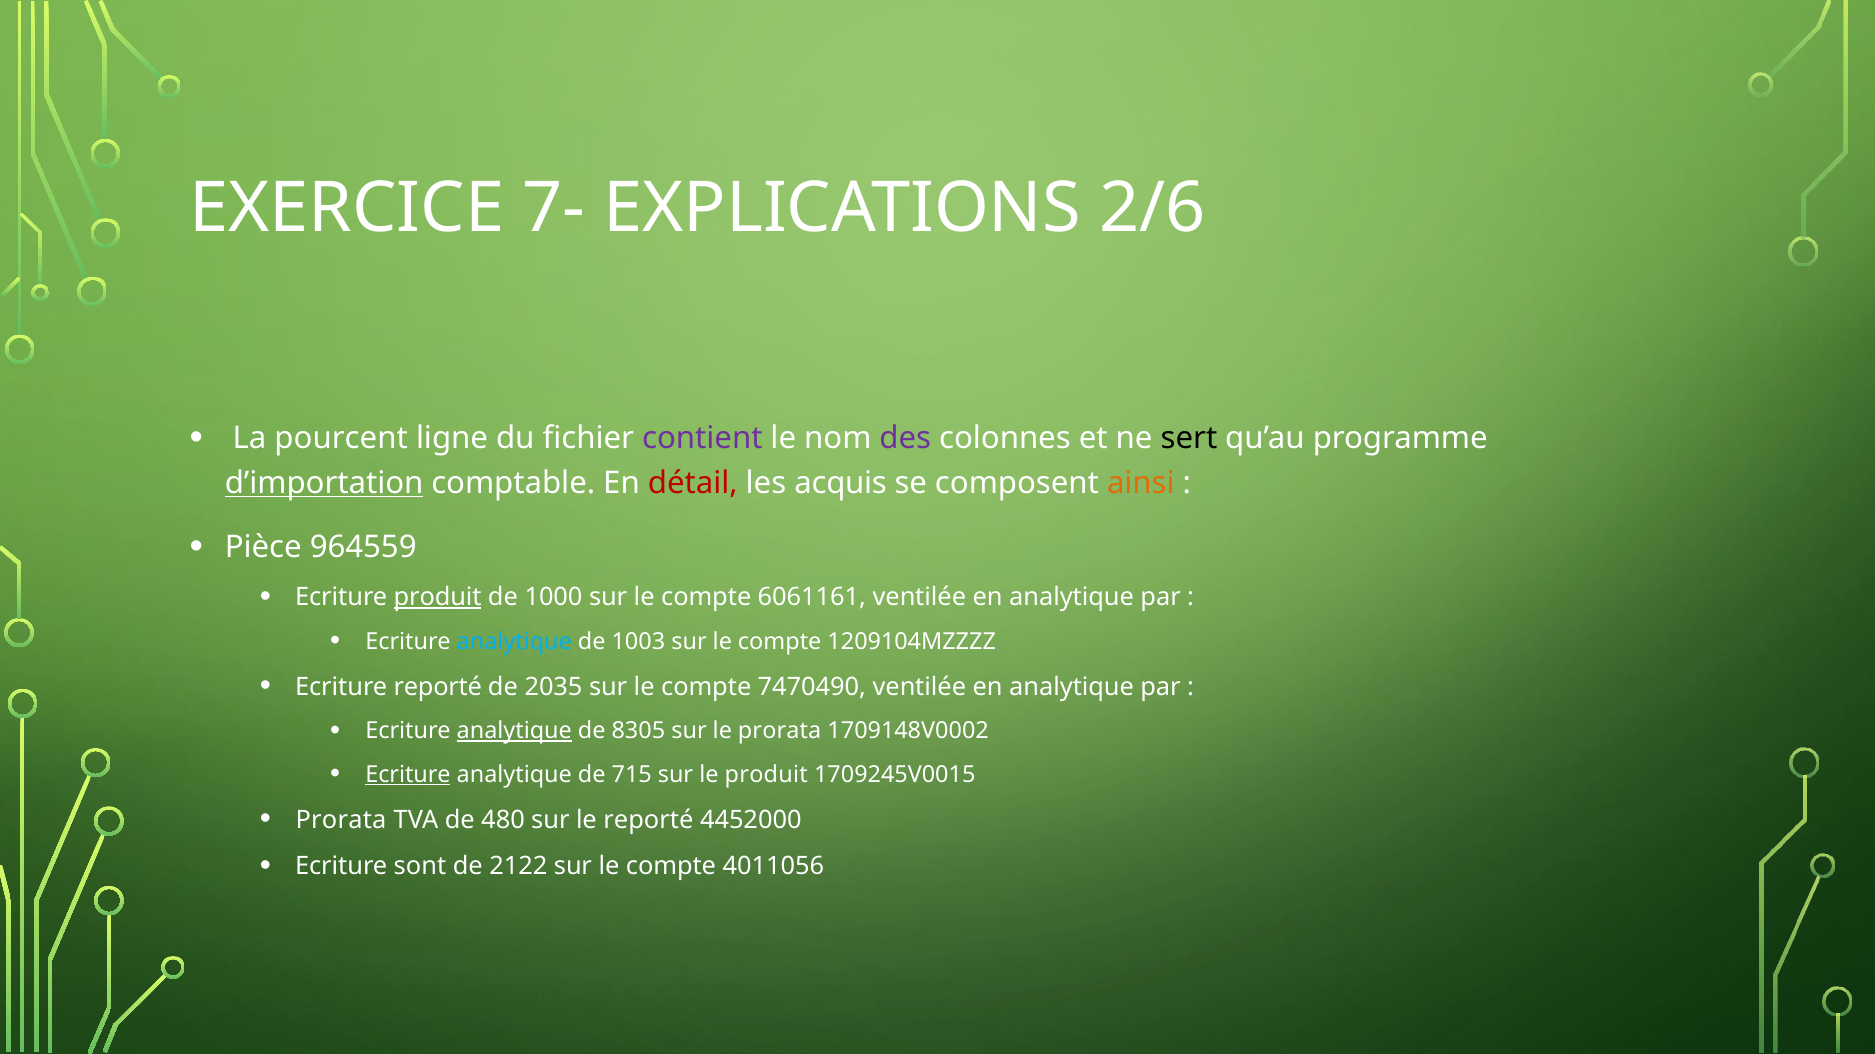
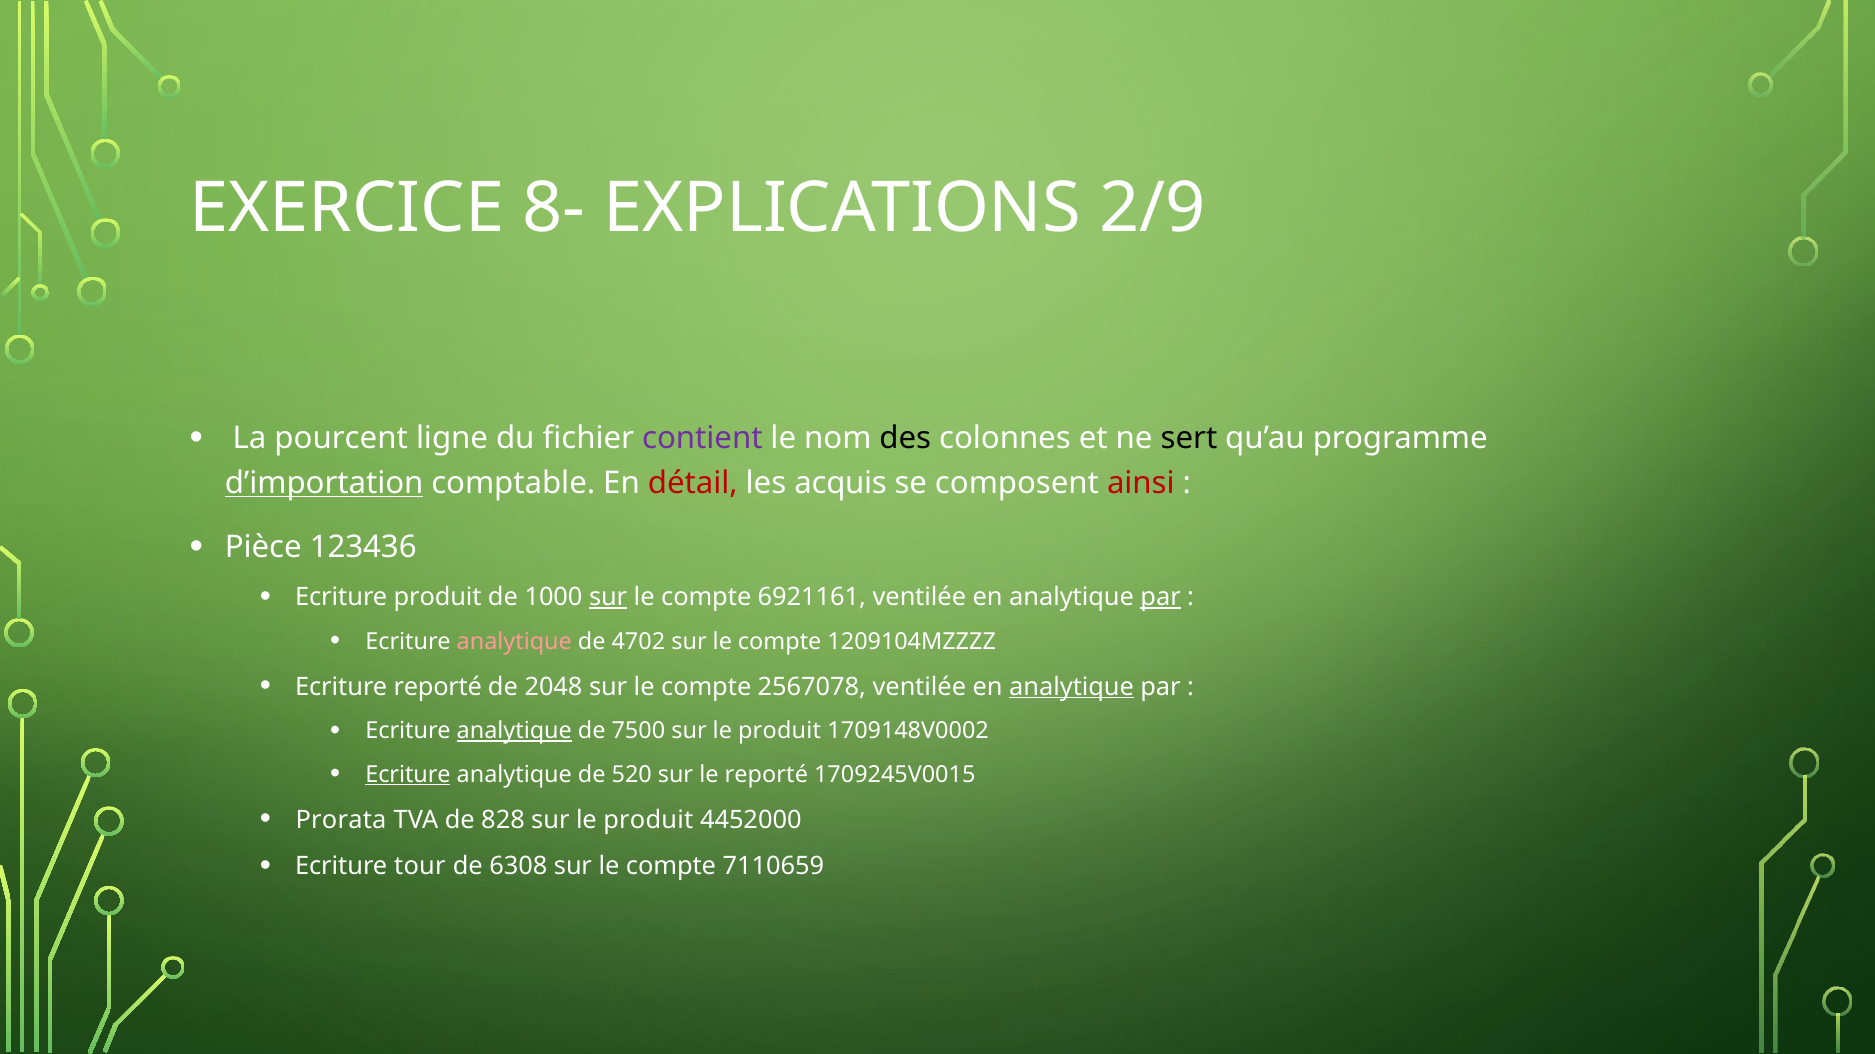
7-: 7- -> 8-
2/6: 2/6 -> 2/9
des colour: purple -> black
ainsi colour: orange -> red
964559: 964559 -> 123436
produit at (438, 597) underline: present -> none
sur at (608, 597) underline: none -> present
6061161: 6061161 -> 6921161
par at (1161, 597) underline: none -> present
analytique at (514, 642) colour: light blue -> pink
1003: 1003 -> 4702
2035: 2035 -> 2048
7470490: 7470490 -> 2567078
analytique at (1072, 687) underline: none -> present
8305: 8305 -> 7500
prorata at (780, 732): prorata -> produit
715: 715 -> 520
le produit: produit -> reporté
480: 480 -> 828
reporté at (648, 820): reporté -> produit
sont: sont -> tour
2122: 2122 -> 6308
4011056: 4011056 -> 7110659
